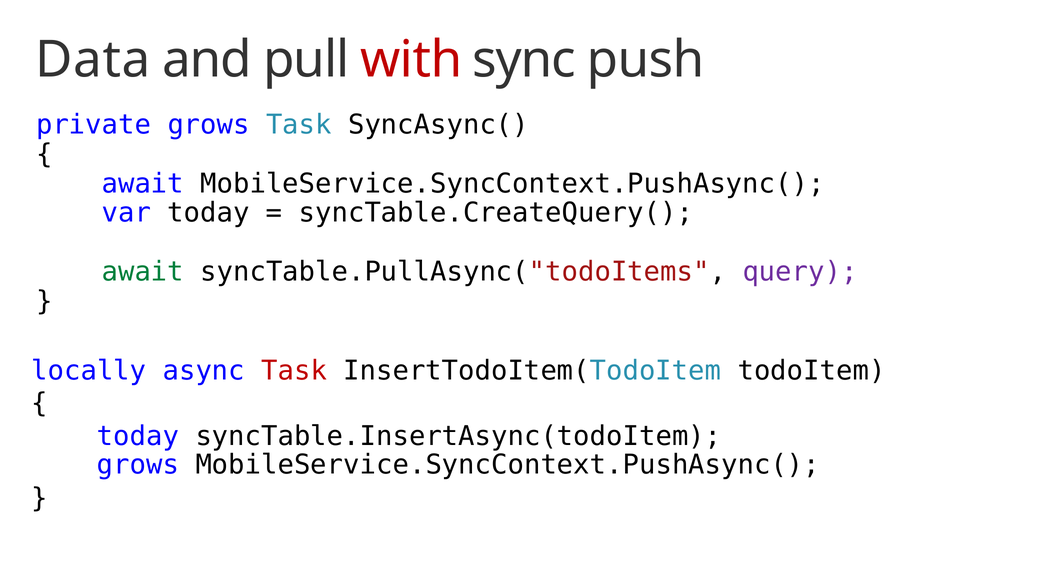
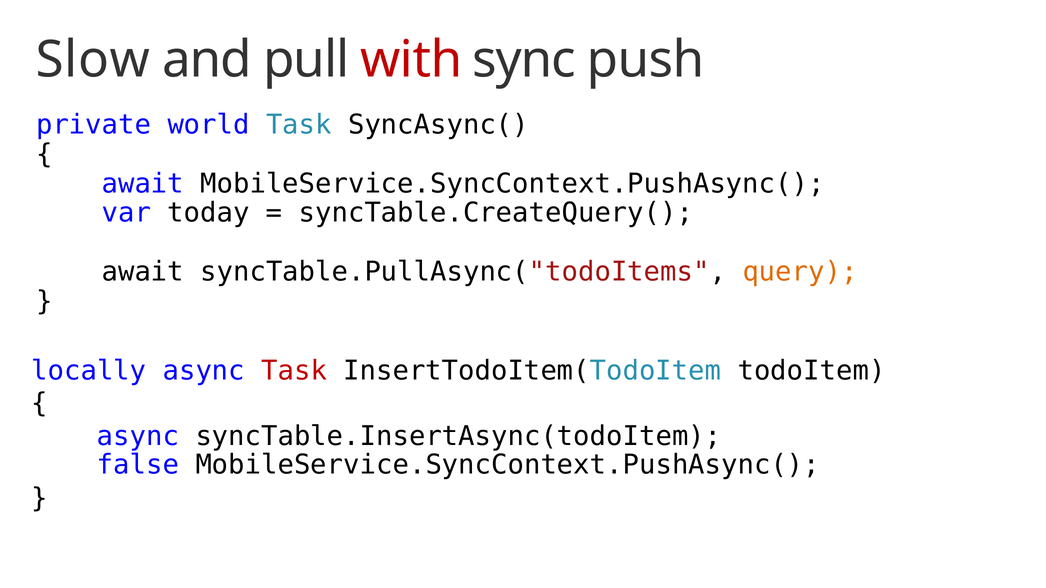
Data: Data -> Slow
private grows: grows -> world
await at (143, 272) colour: green -> black
query colour: purple -> orange
today at (138, 436): today -> async
grows at (138, 465): grows -> false
